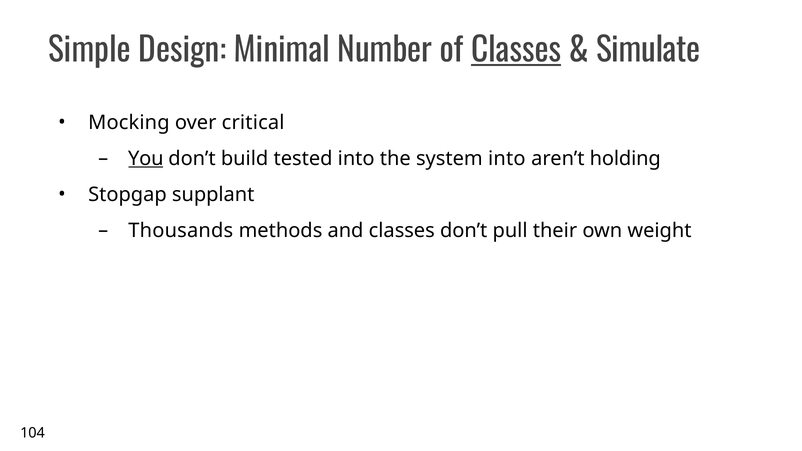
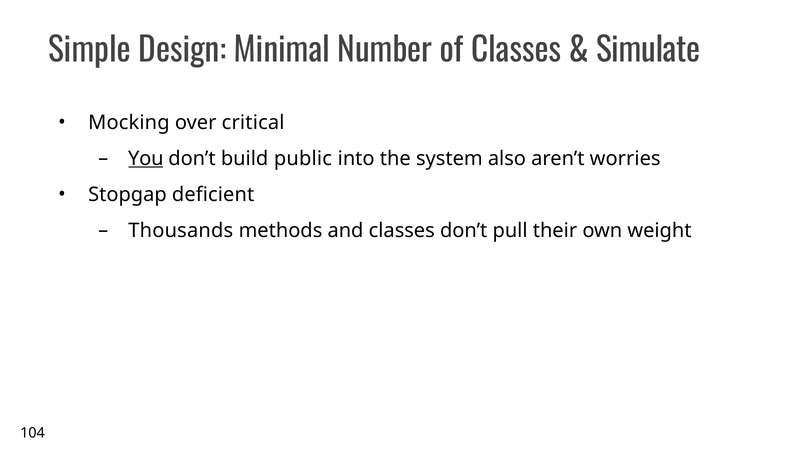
Classes at (516, 51) underline: present -> none
tested: tested -> public
system into: into -> also
holding: holding -> worries
supplant: supplant -> deficient
